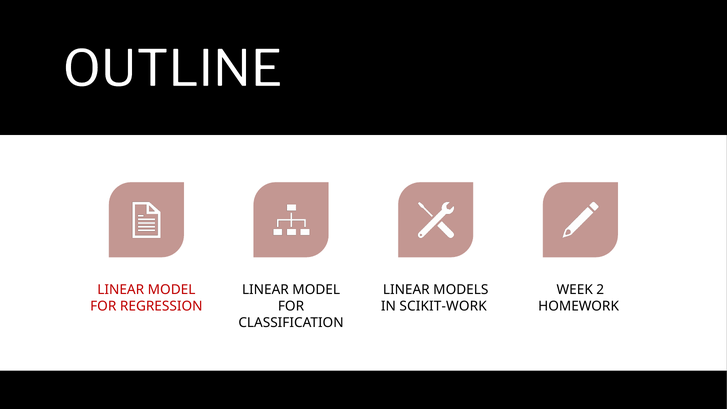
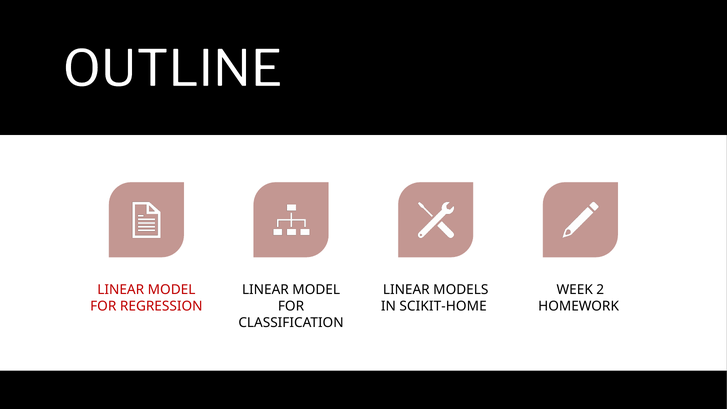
SCIKIT-WORK: SCIKIT-WORK -> SCIKIT-HOME
